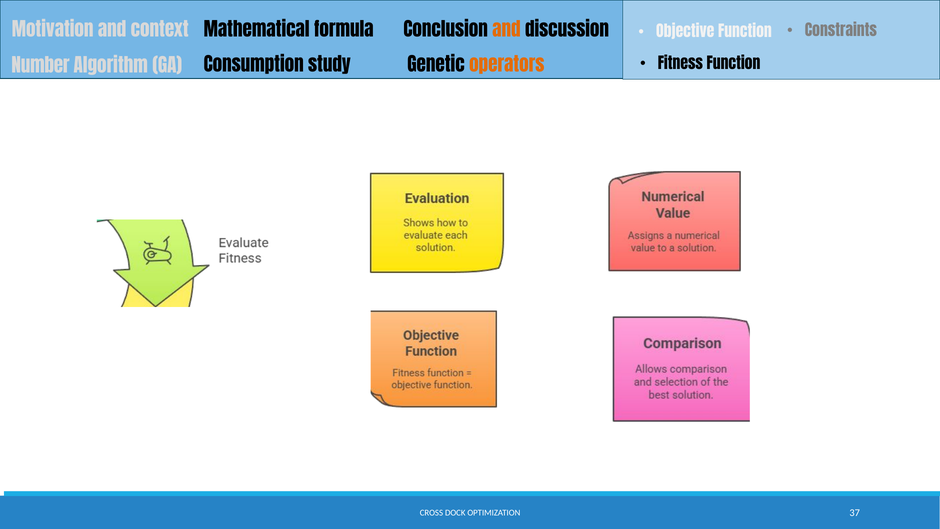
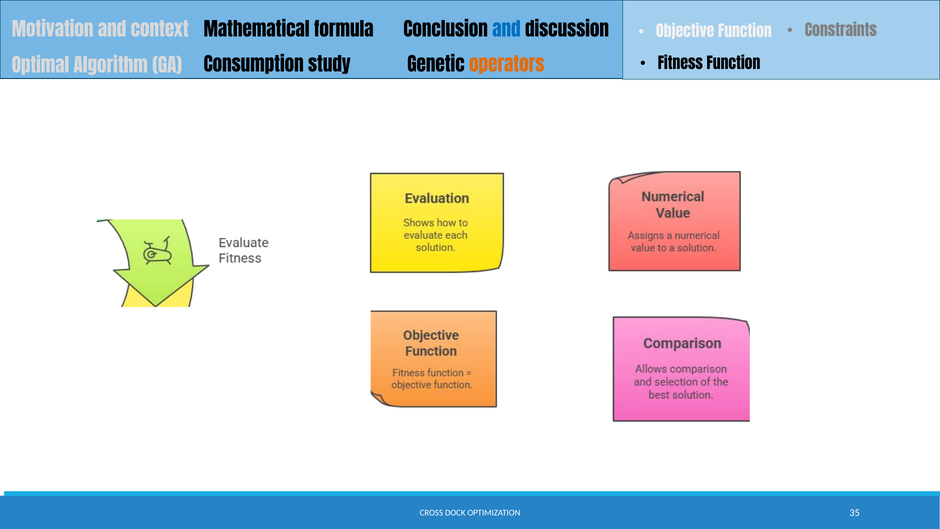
and at (506, 30) colour: orange -> blue
Number: Number -> Optimal
37: 37 -> 35
